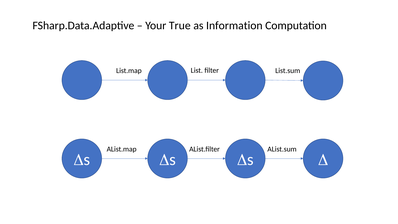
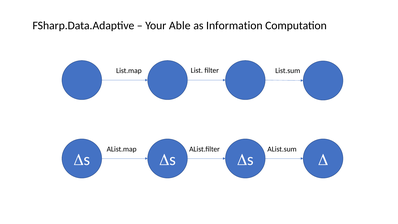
True: True -> Able
